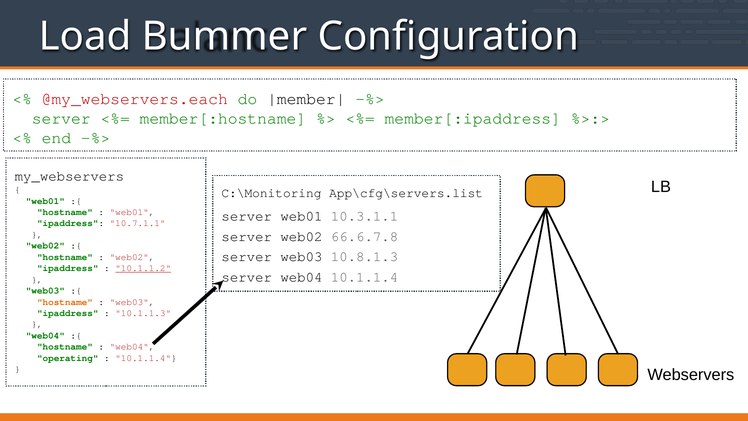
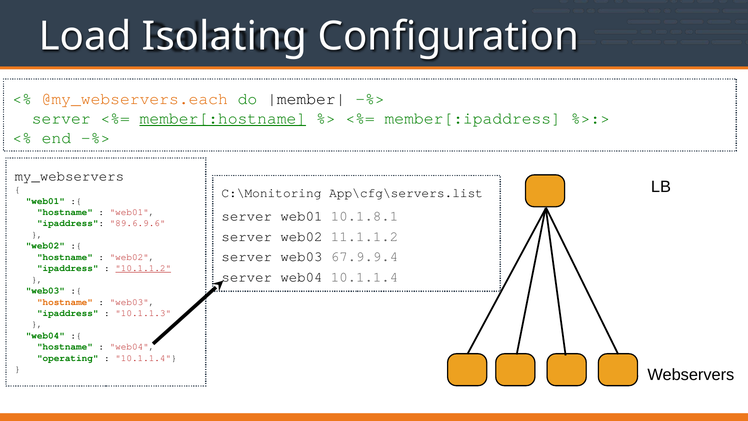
Bummer: Bummer -> Isolating
@my_webservers.each colour: red -> orange
member[:hostname underline: none -> present
10.3.1.1: 10.3.1.1 -> 10.1.8.1
10.7.1.1: 10.7.1.1 -> 89.6.9.6
66.6.7.8: 66.6.7.8 -> 11.1.1.2
10.8.1.3: 10.8.1.3 -> 67.9.9.4
